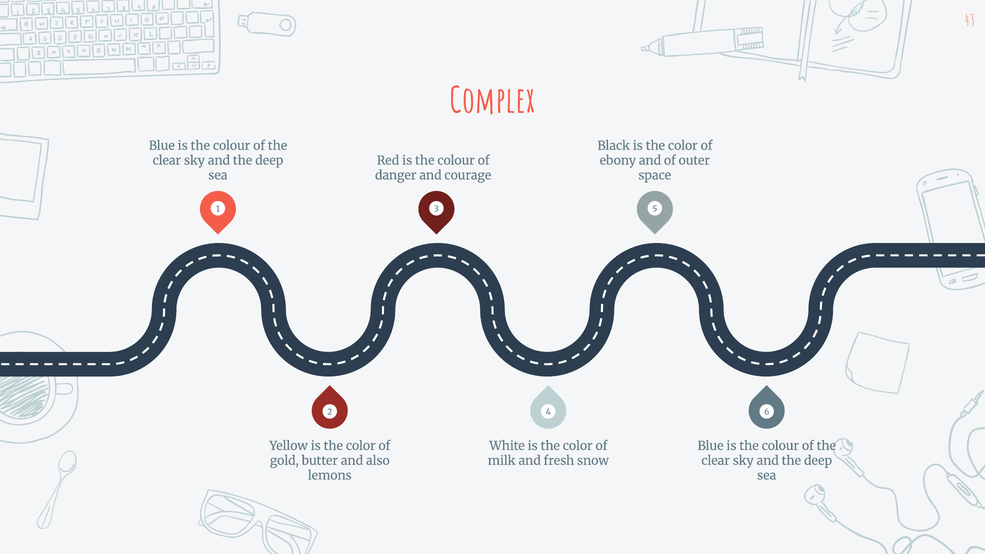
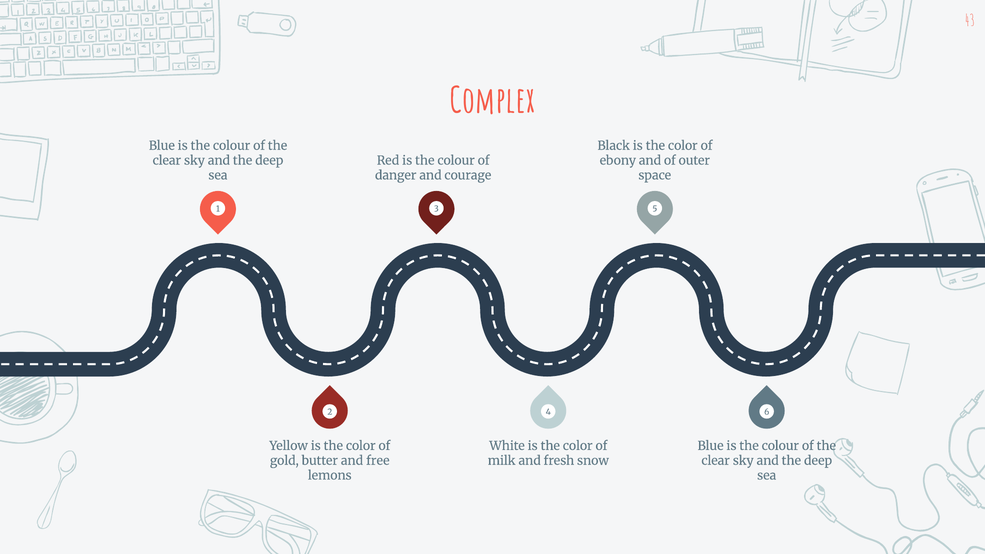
also: also -> free
